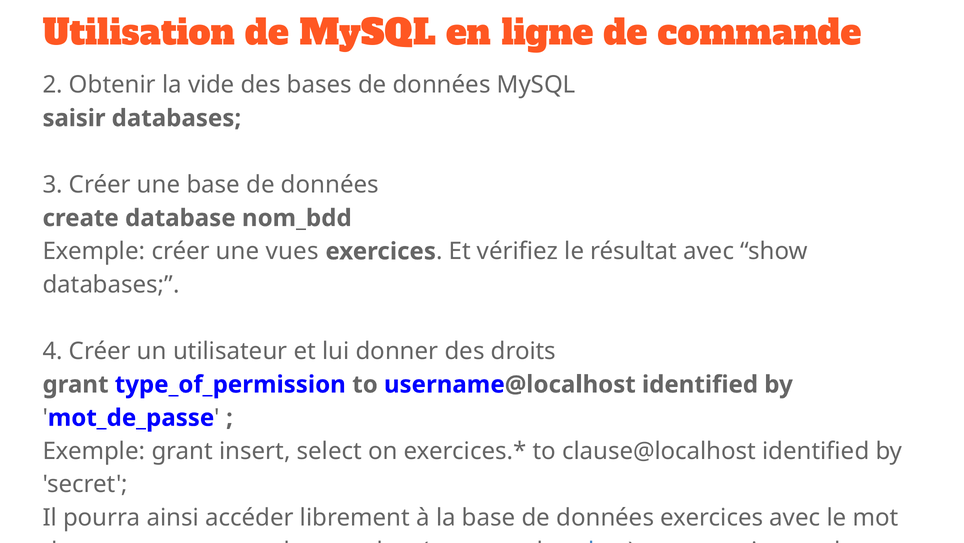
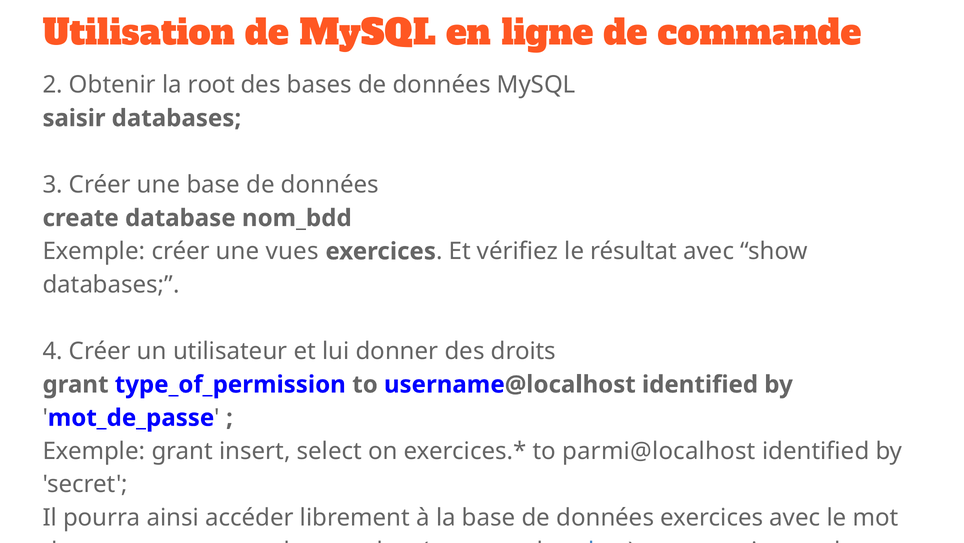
vide: vide -> root
clause@localhost: clause@localhost -> parmi@localhost
